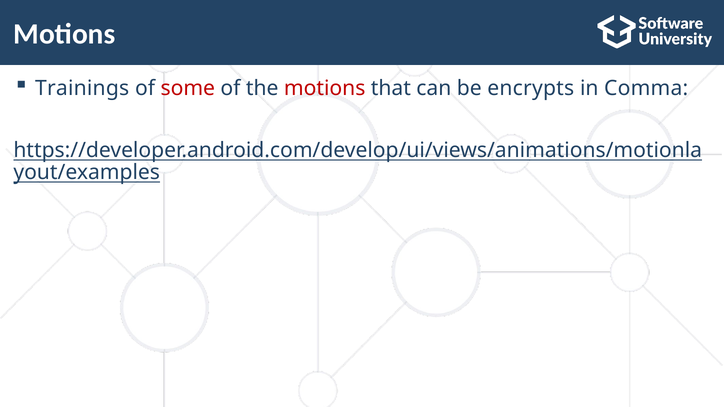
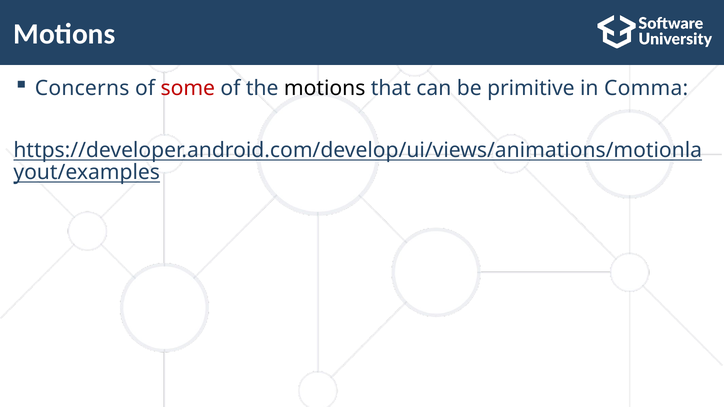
Trainings: Trainings -> Concerns
motions at (325, 88) colour: red -> black
encrypts: encrypts -> primitive
